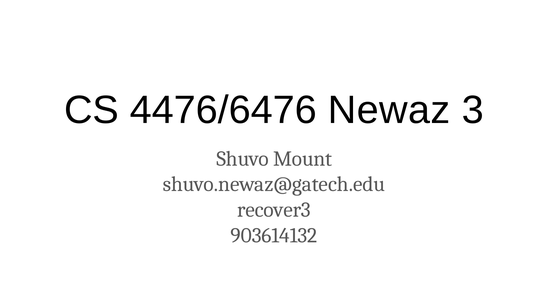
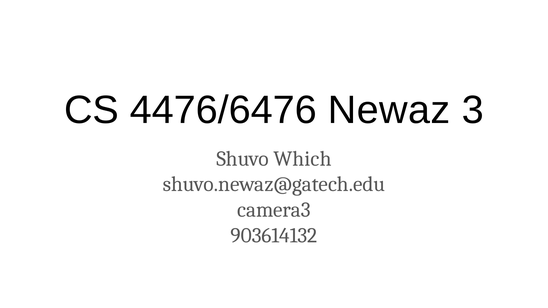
Mount: Mount -> Which
recover3: recover3 -> camera3
